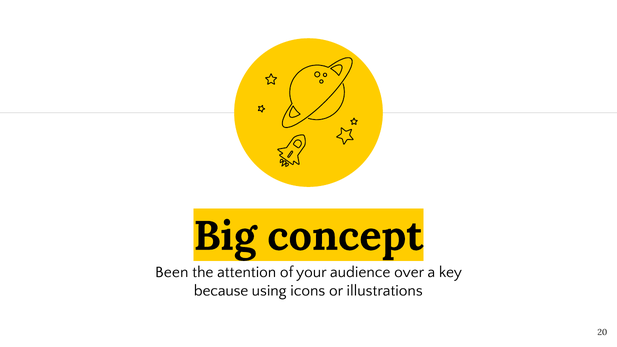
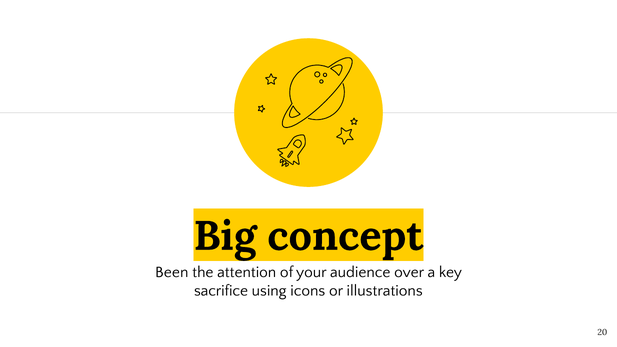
because: because -> sacrifice
